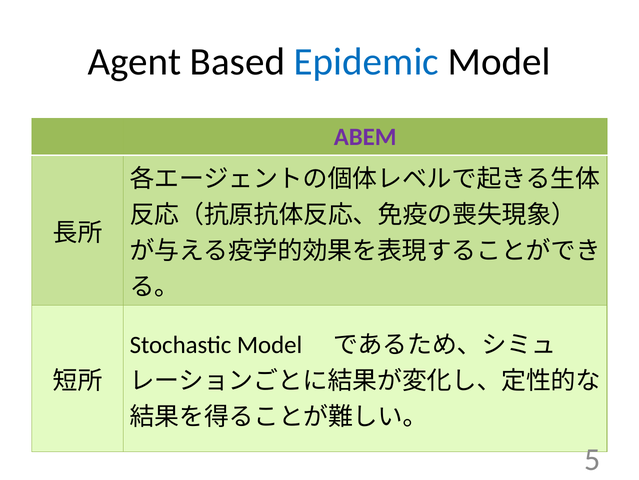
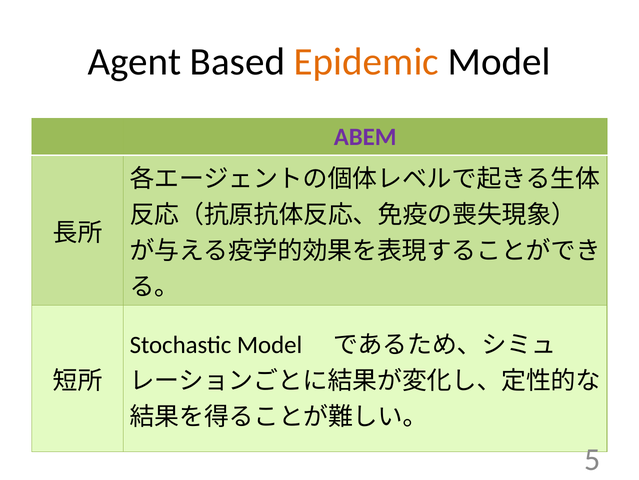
Epidemic colour: blue -> orange
